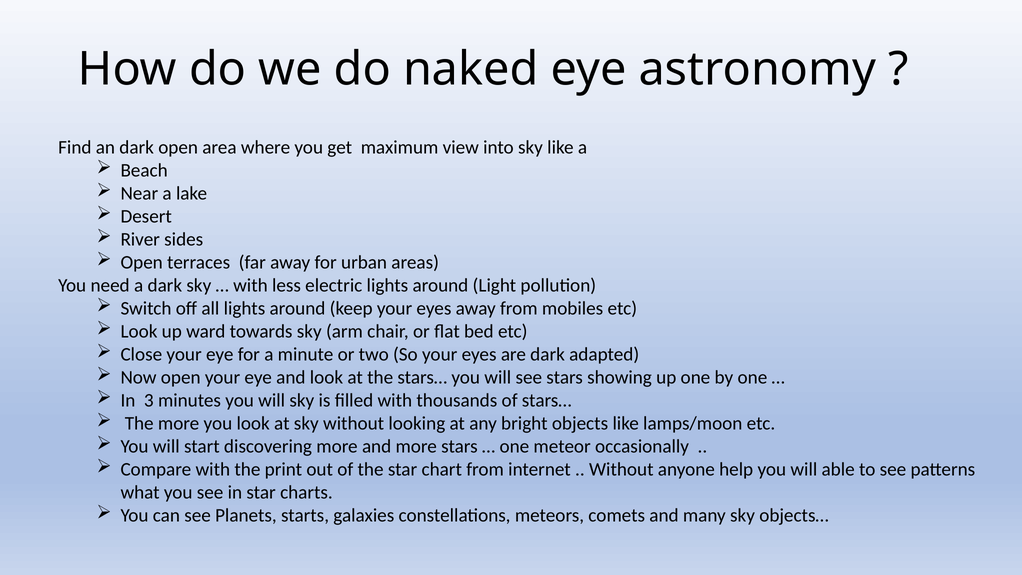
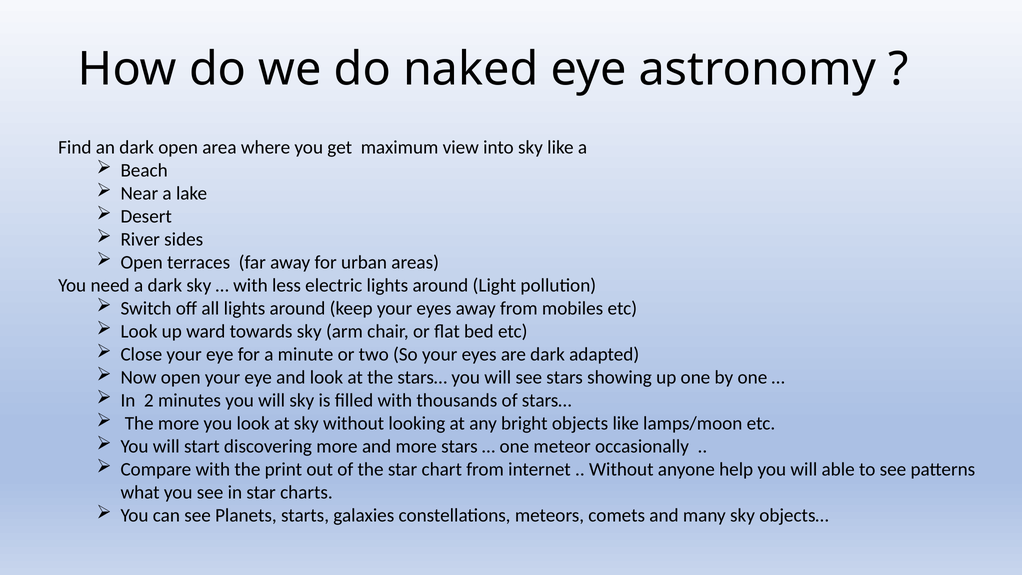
3: 3 -> 2
